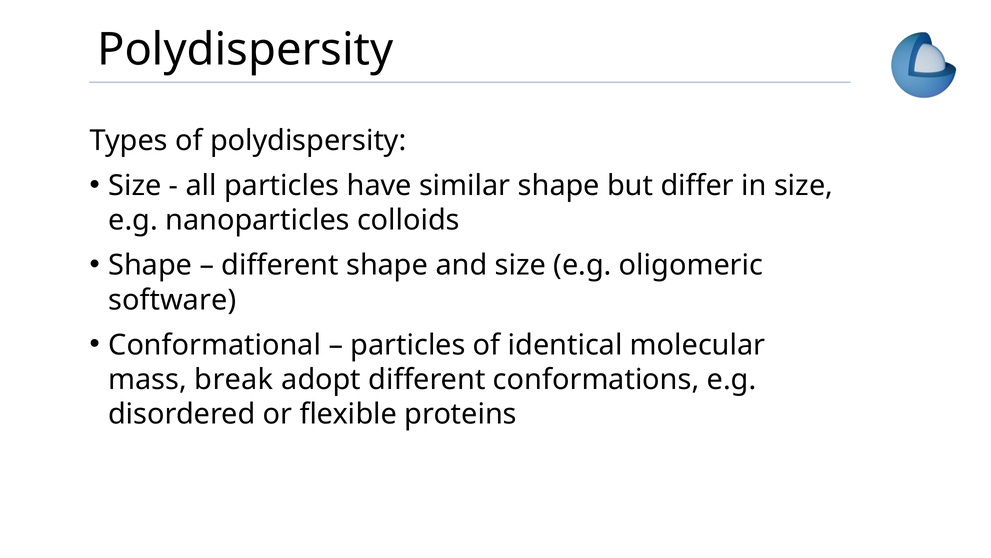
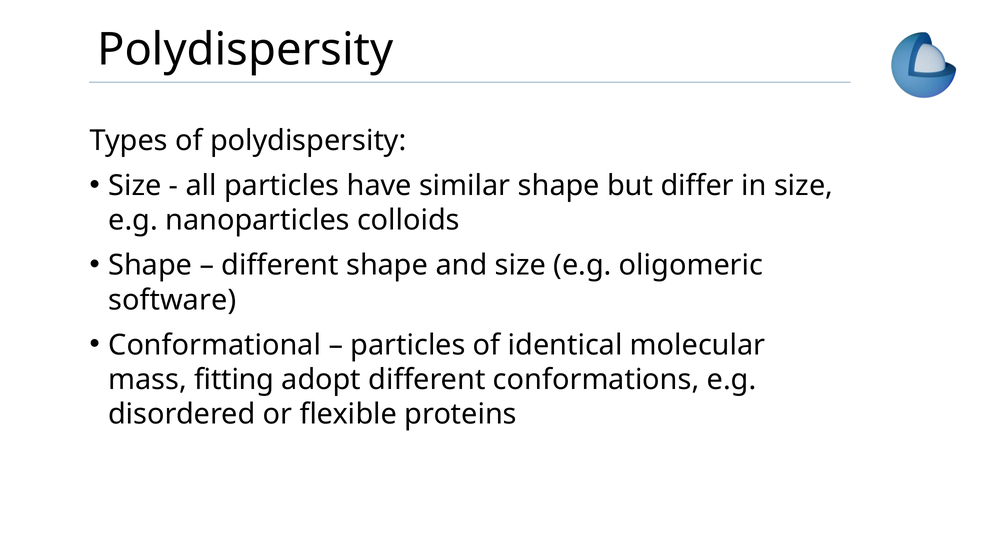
break: break -> fitting
